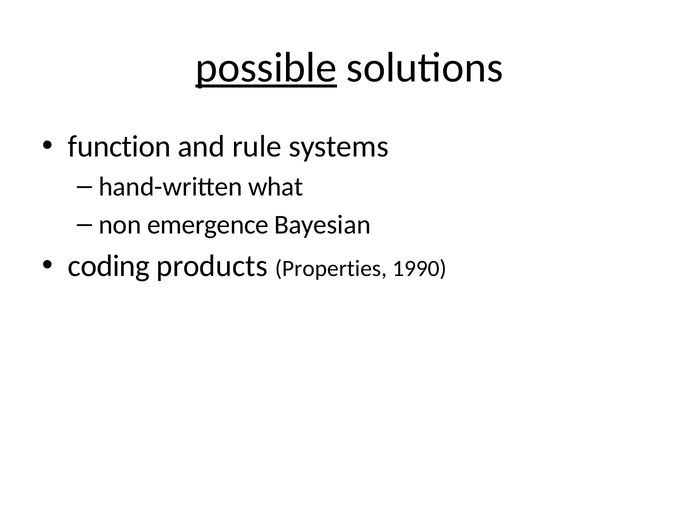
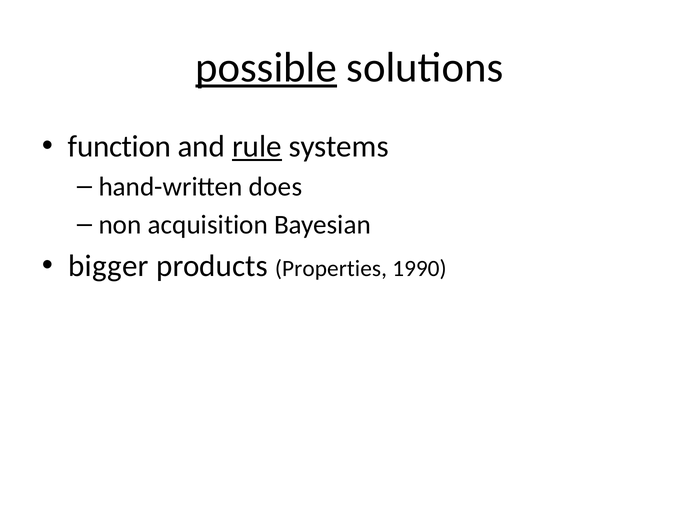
rule underline: none -> present
what: what -> does
emergence: emergence -> acquisition
coding: coding -> bigger
